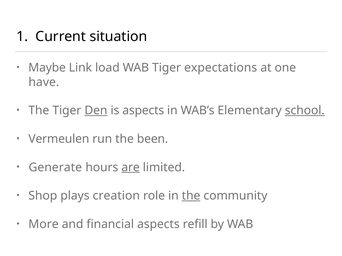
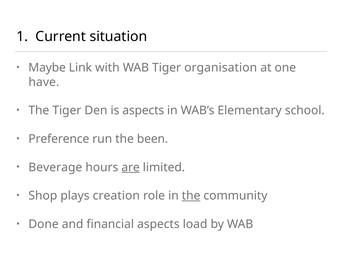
load: load -> with
expectations: expectations -> organisation
Den underline: present -> none
school underline: present -> none
Vermeulen: Vermeulen -> Preference
Generate: Generate -> Beverage
More: More -> Done
refill: refill -> load
